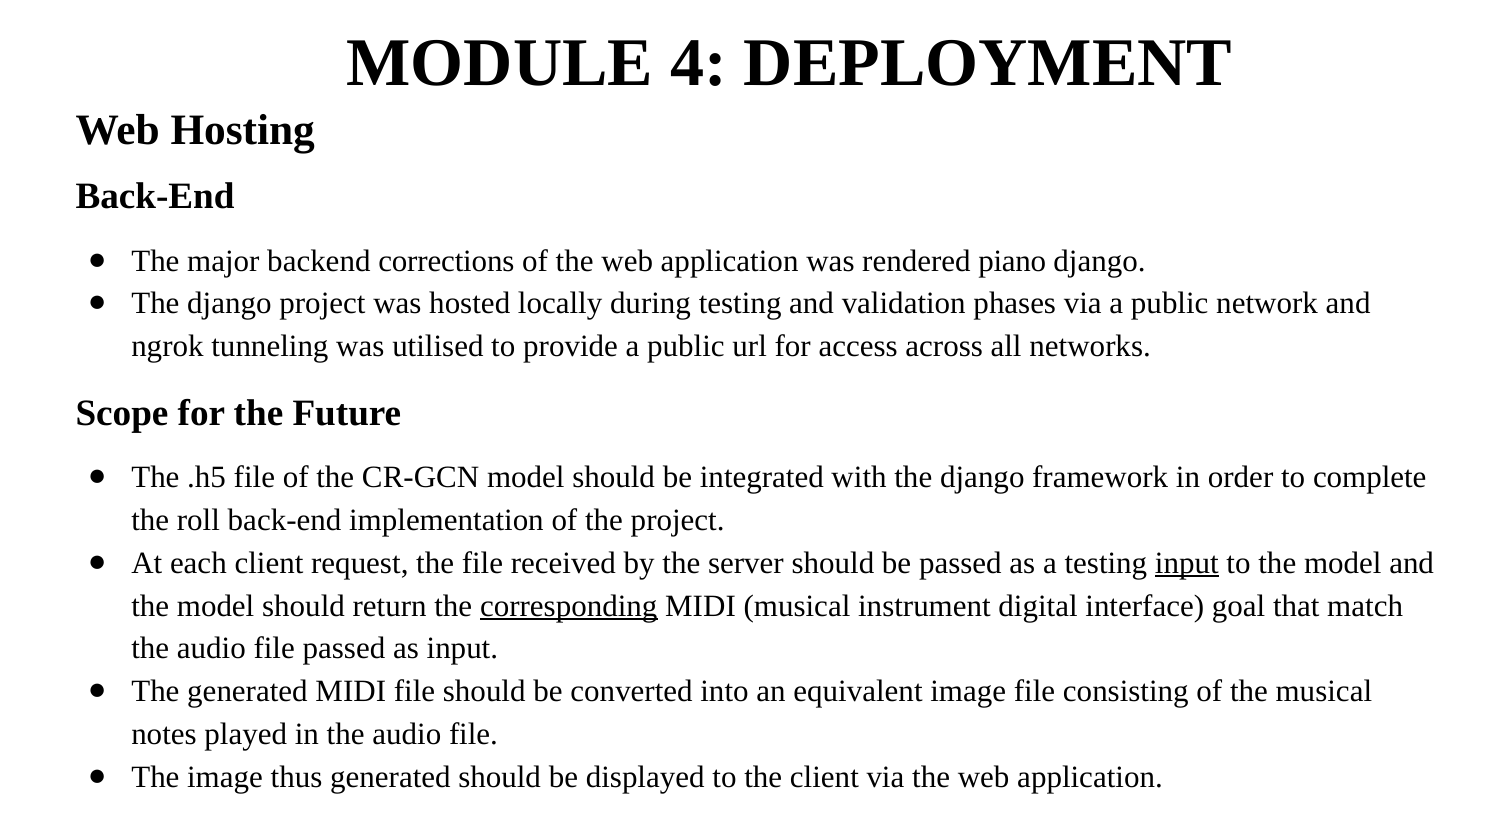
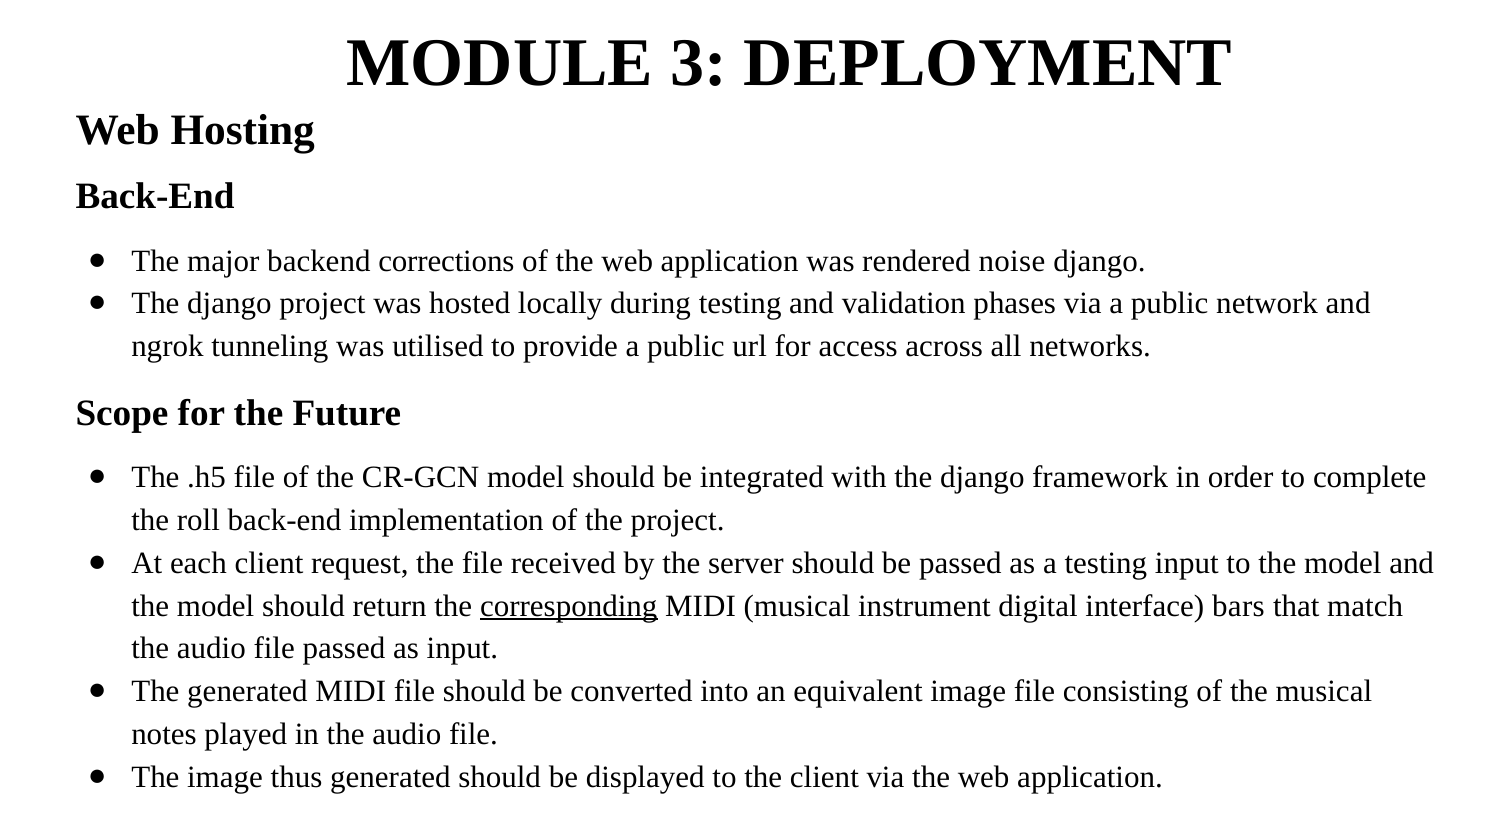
4: 4 -> 3
piano: piano -> noise
input at (1187, 563) underline: present -> none
goal: goal -> bars
